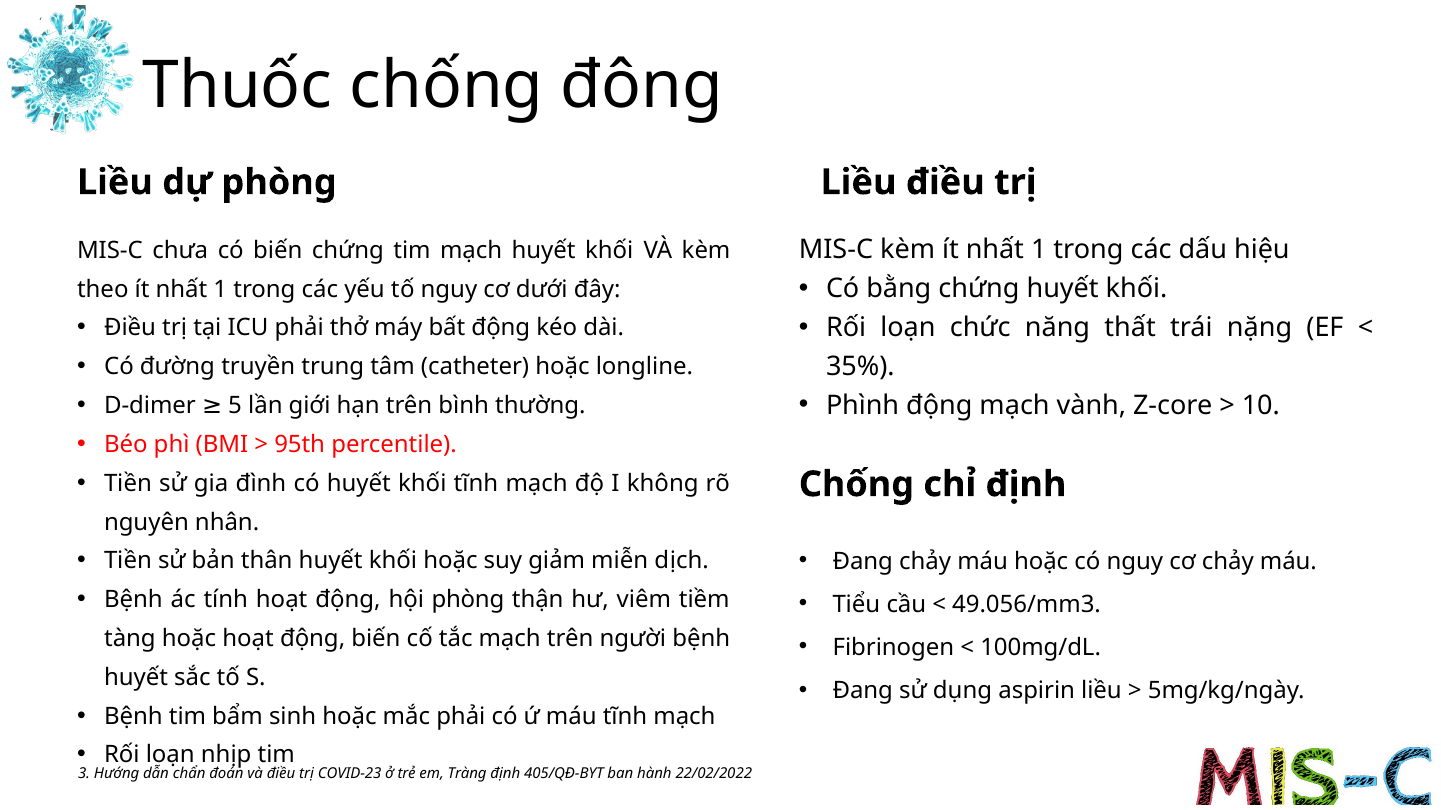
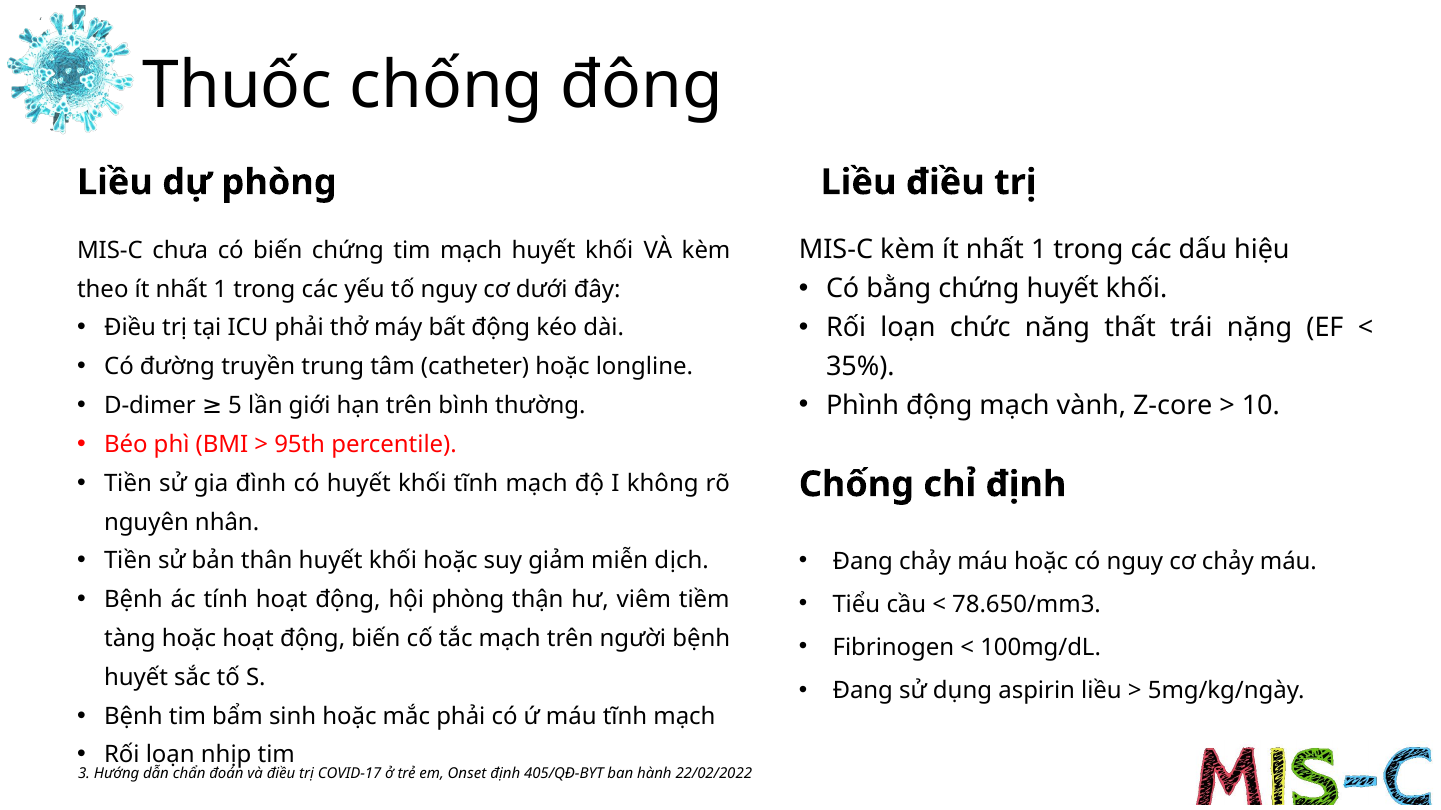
49.056/mm3: 49.056/mm3 -> 78.650/mm3
COVID-23: COVID-23 -> COVID-17
Tràng: Tràng -> Onset
